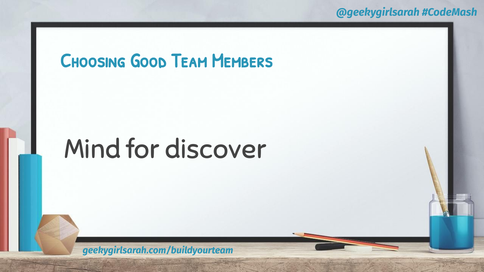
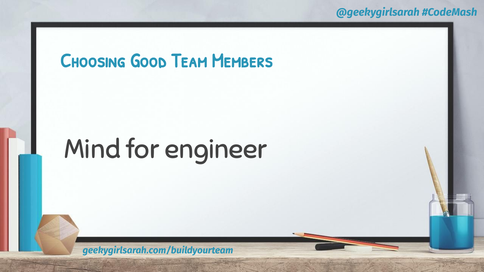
discover: discover -> engineer
